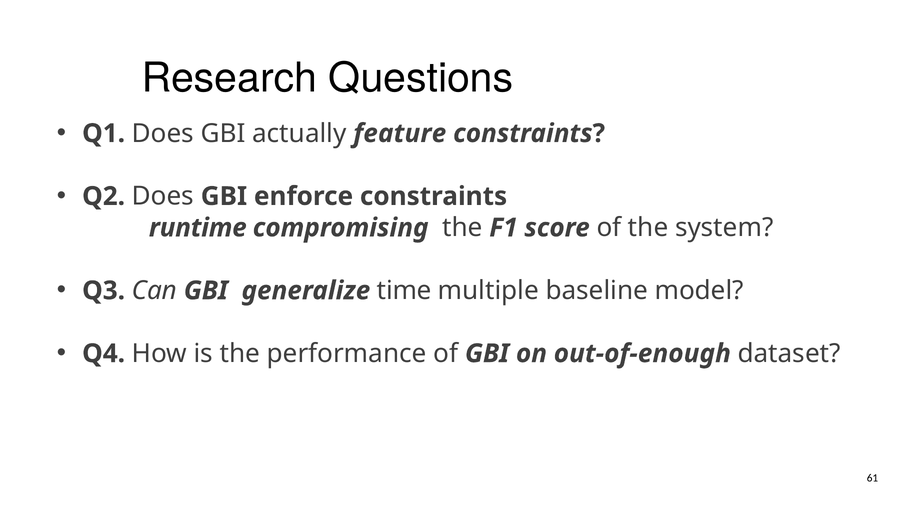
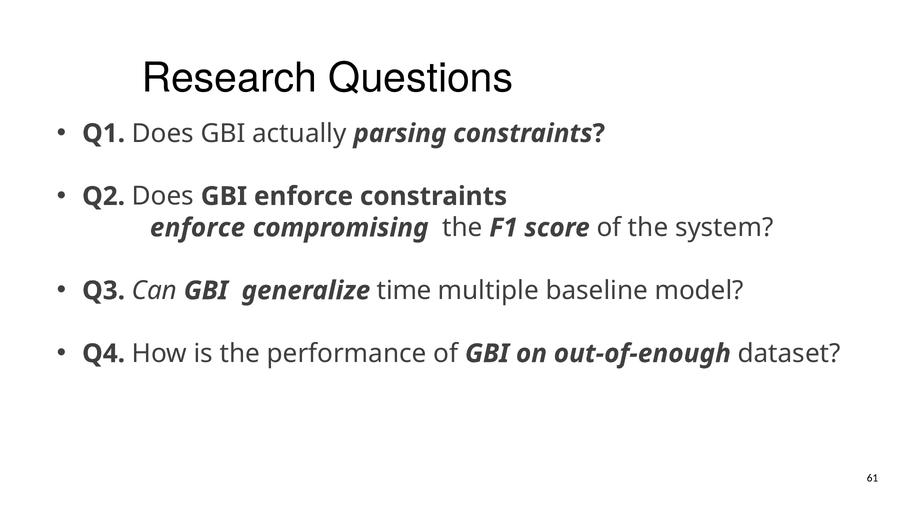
feature: feature -> parsing
runtime at (198, 228): runtime -> enforce
